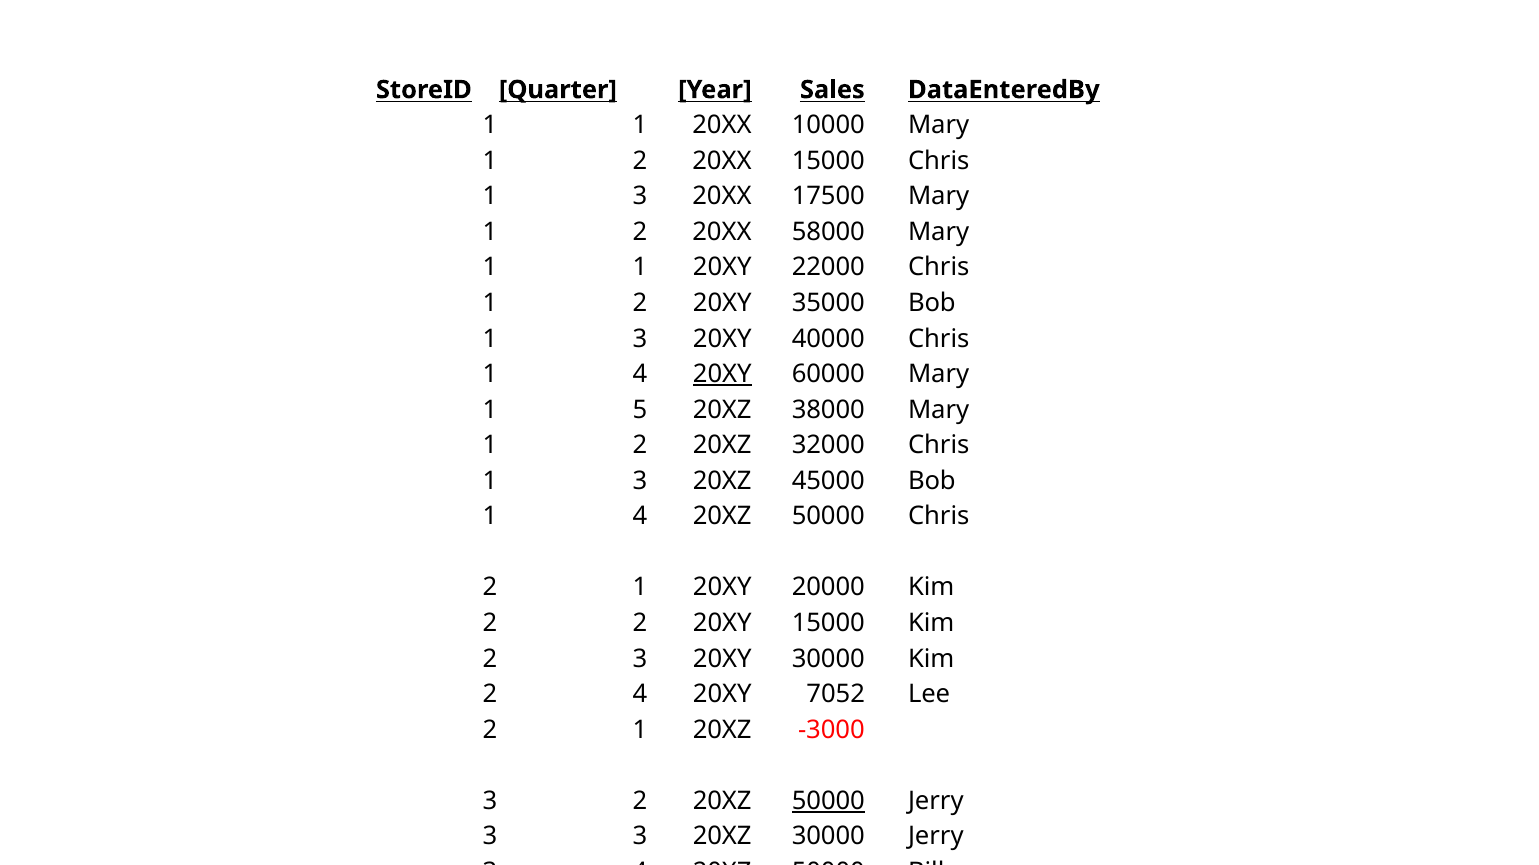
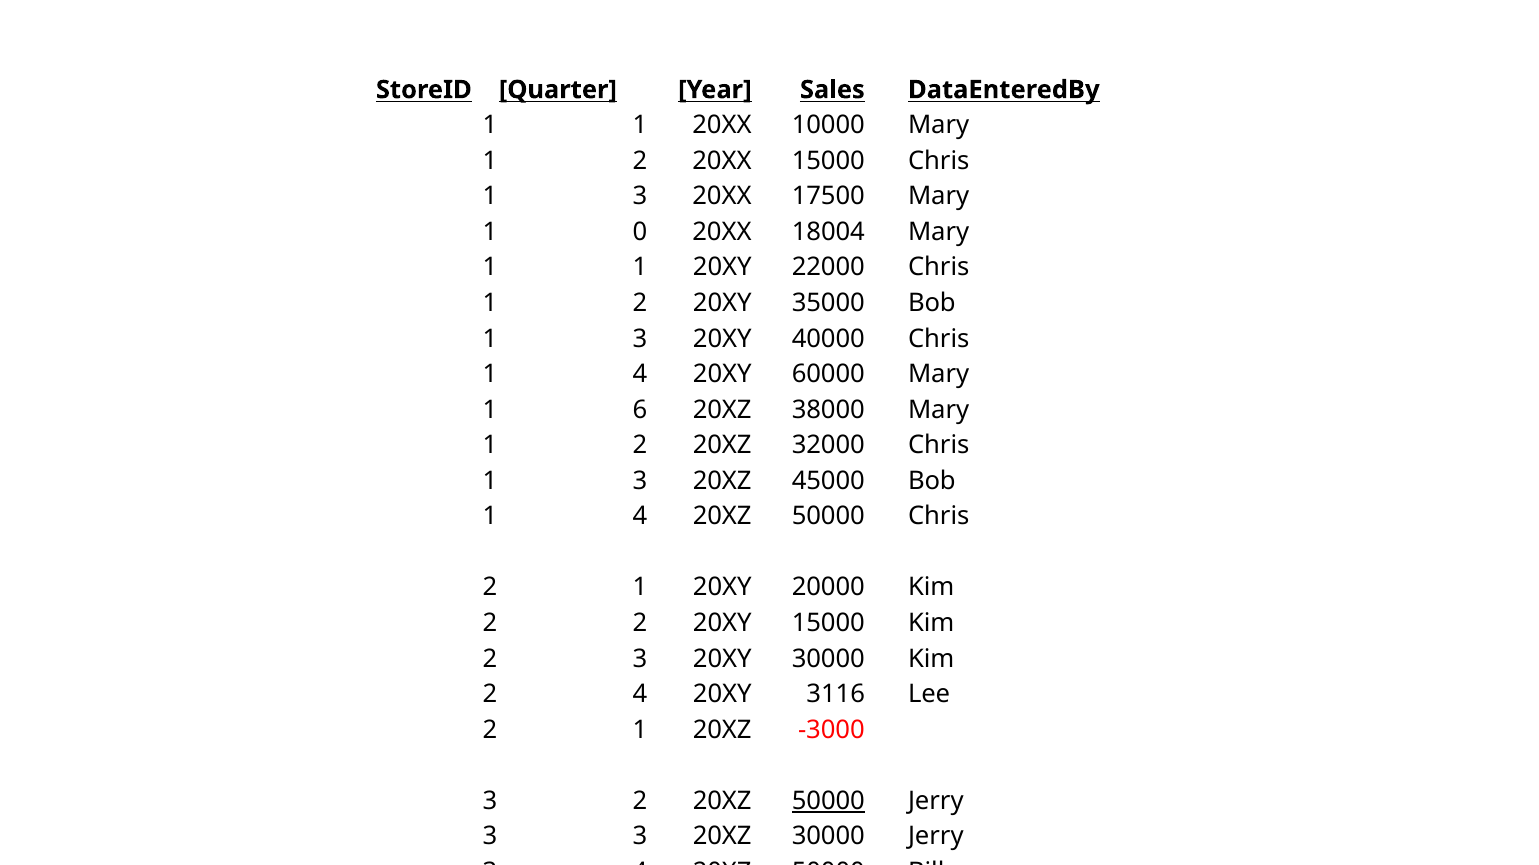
2 at (640, 232): 2 -> 0
58000: 58000 -> 18004
20XY at (722, 374) underline: present -> none
5: 5 -> 6
7052: 7052 -> 3116
